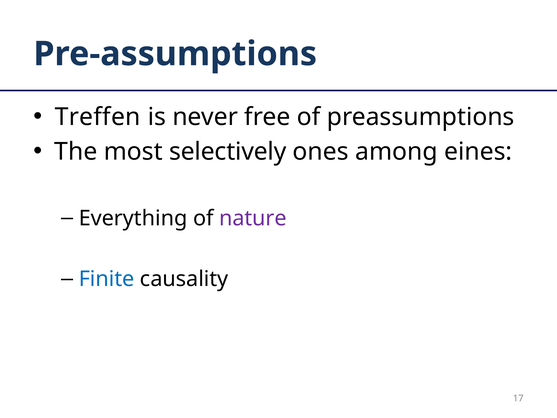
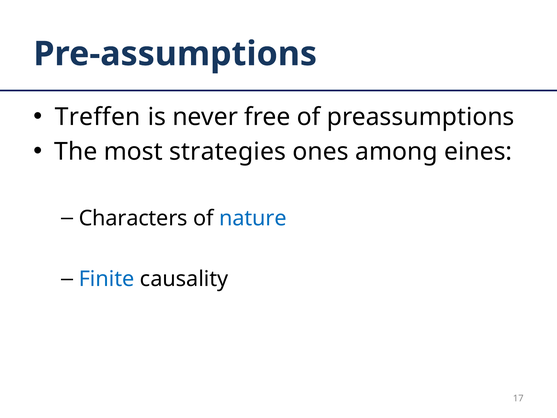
selectively: selectively -> strategies
Everything: Everything -> Characters
nature colour: purple -> blue
